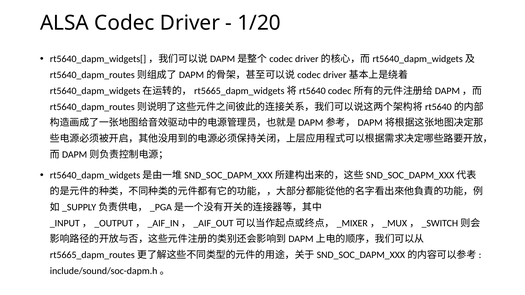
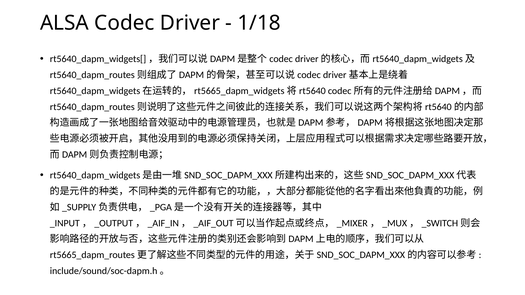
1/20: 1/20 -> 1/18
